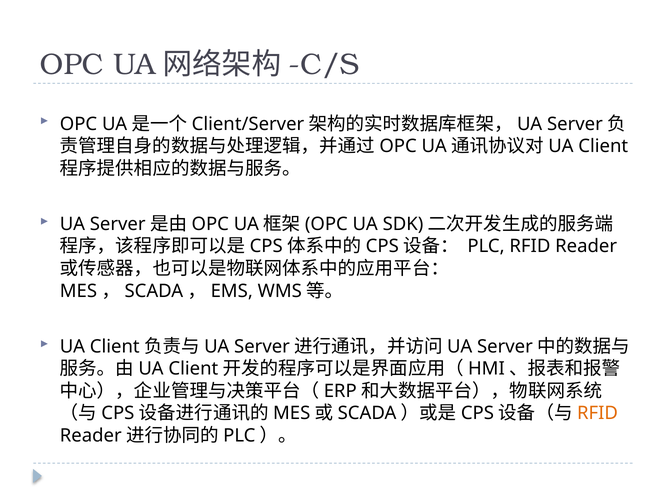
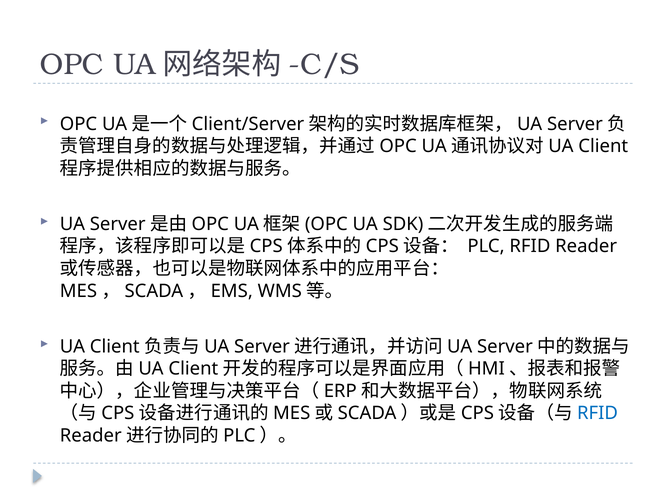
RFID at (597, 413) colour: orange -> blue
